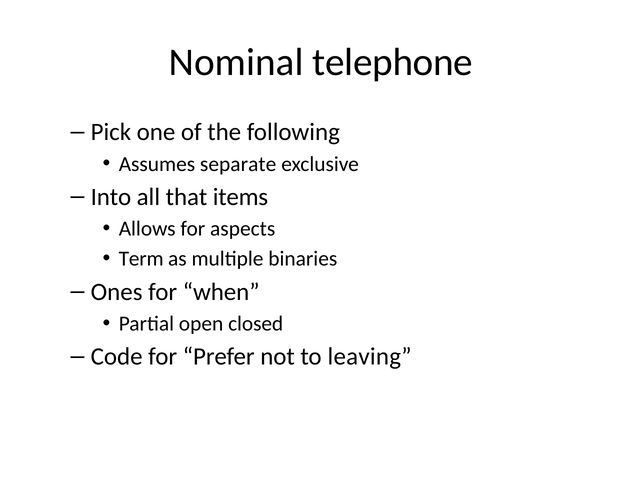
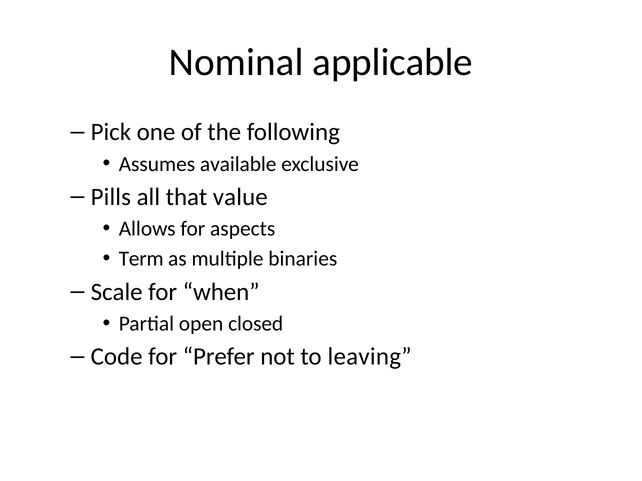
telephone: telephone -> applicable
separate: separate -> available
Into: Into -> Pills
items: items -> value
Ones: Ones -> Scale
